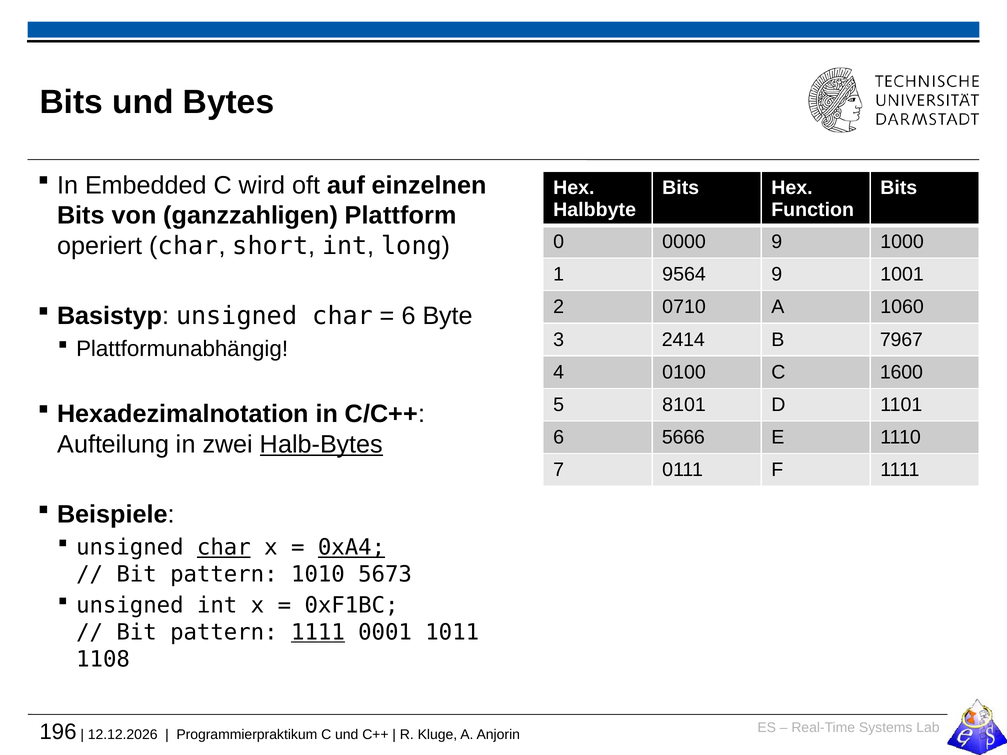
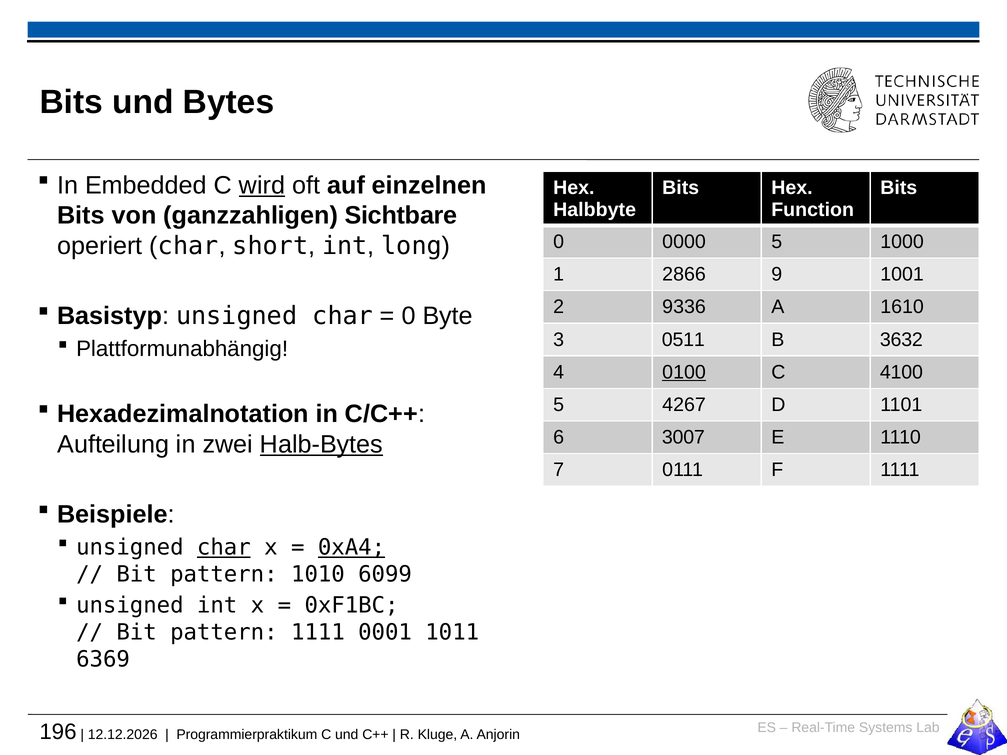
wird underline: none -> present
Plattform: Plattform -> Sichtbare
0000 9: 9 -> 5
9564: 9564 -> 2866
0710: 0710 -> 9336
1060: 1060 -> 1610
6 at (409, 316): 6 -> 0
2414: 2414 -> 0511
7967: 7967 -> 3632
0100 underline: none -> present
1600: 1600 -> 4100
8101: 8101 -> 4267
5666: 5666 -> 3007
5673: 5673 -> 6099
1111 at (318, 633) underline: present -> none
1108: 1108 -> 6369
